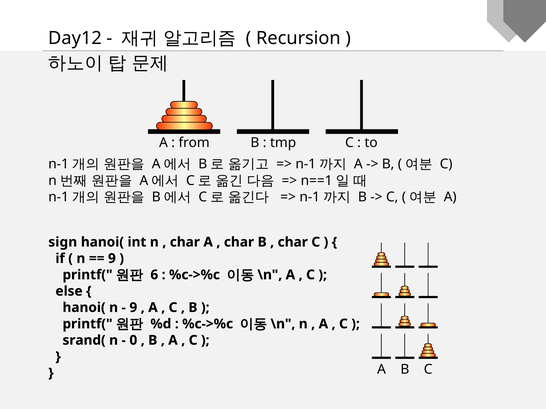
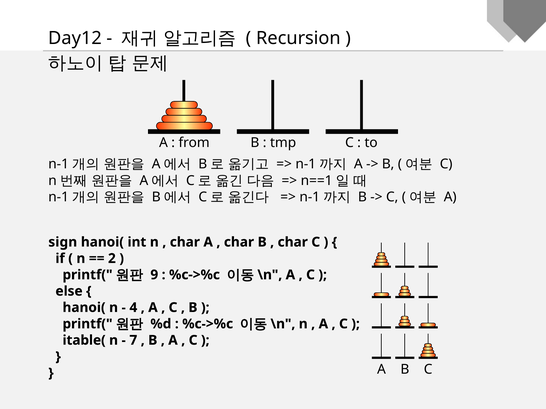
9 at (112, 259): 9 -> 2
6: 6 -> 9
9 at (133, 308): 9 -> 4
srand(: srand( -> itable(
0: 0 -> 7
